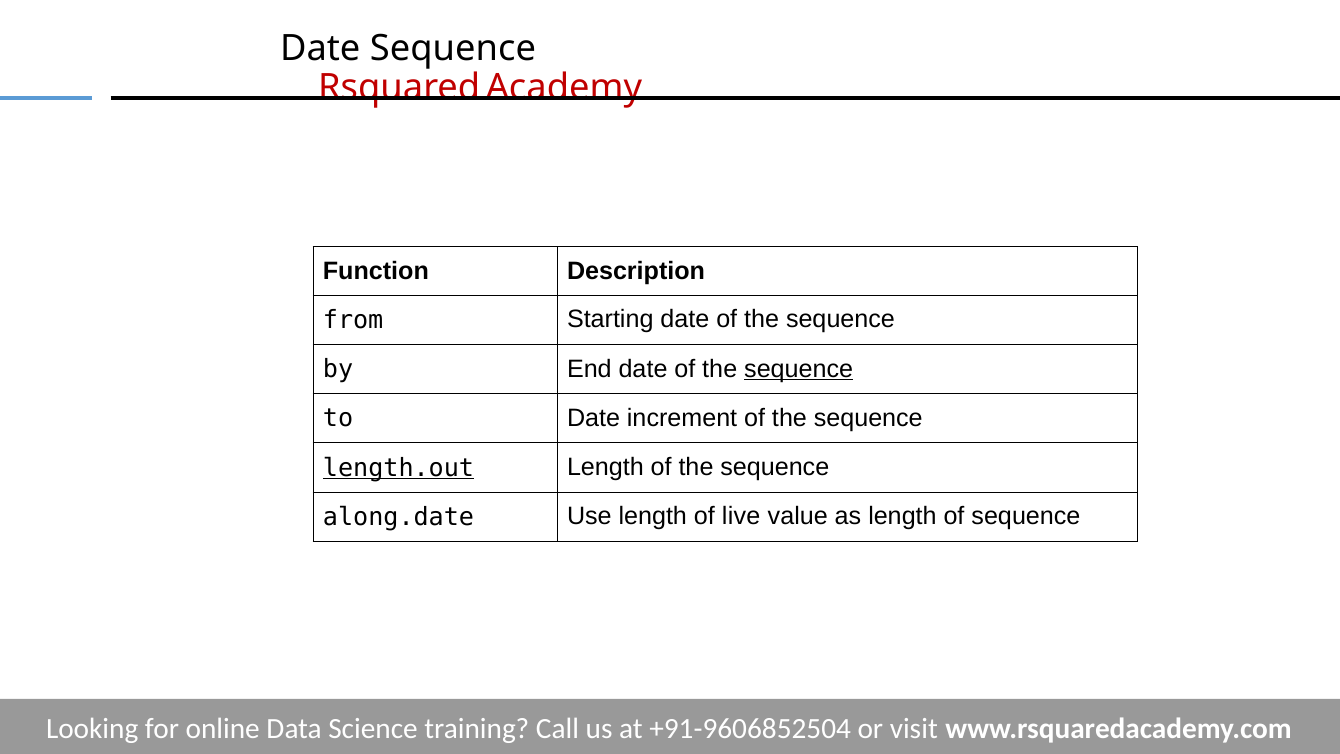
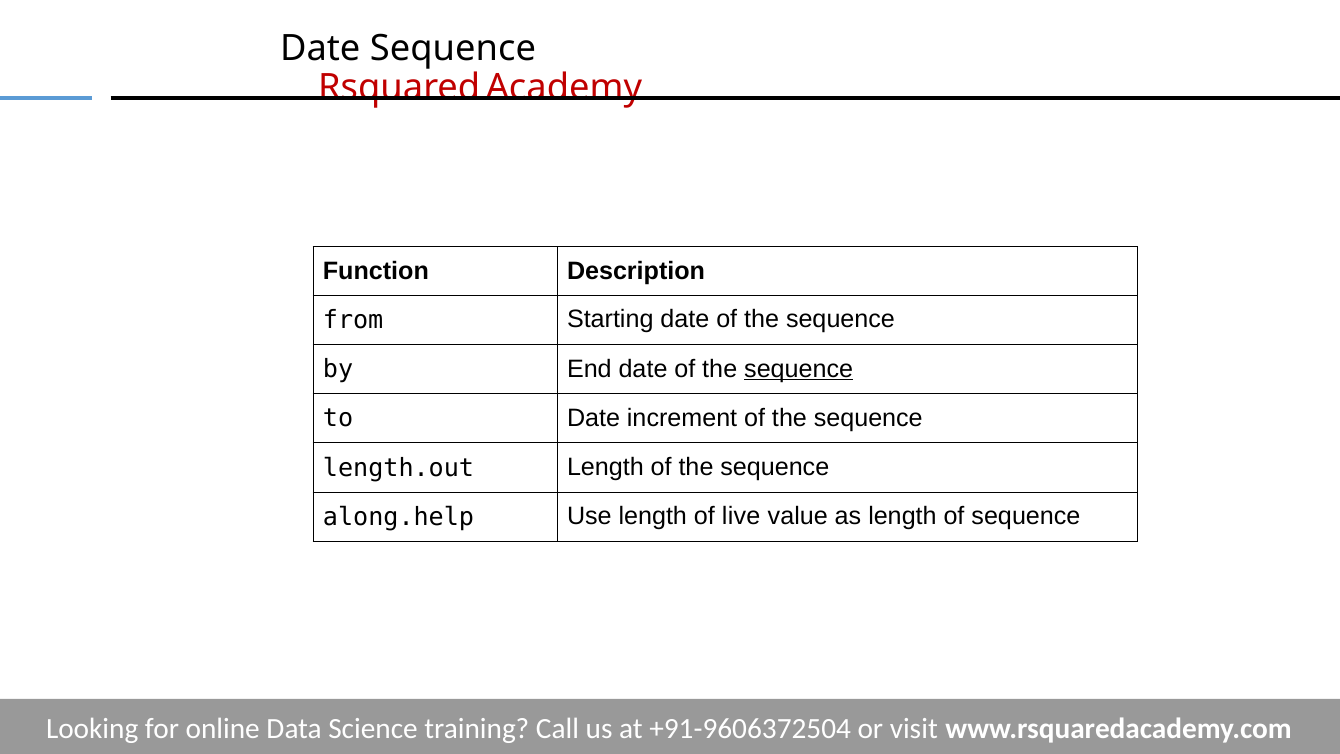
length.out underline: present -> none
along.date: along.date -> along.help
+91-9606852504: +91-9606852504 -> +91-9606372504
